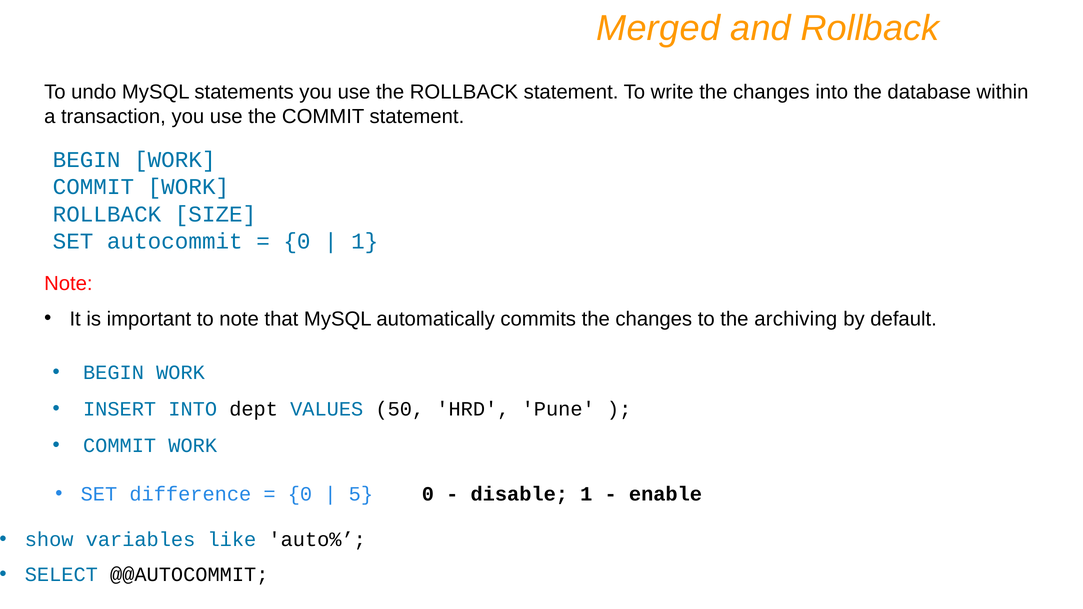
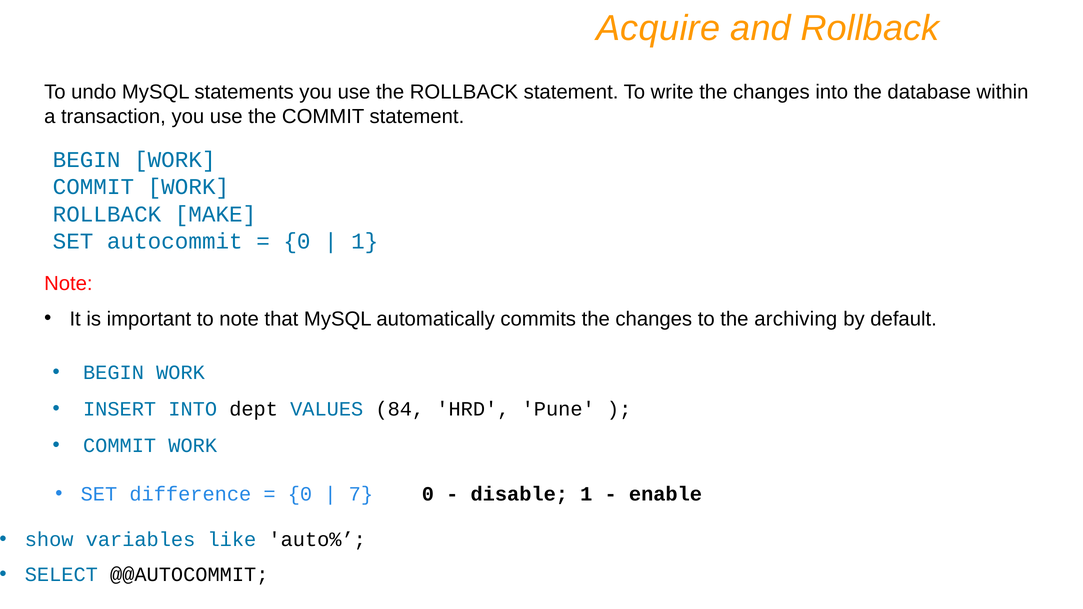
Merged: Merged -> Acquire
SIZE: SIZE -> MAKE
50: 50 -> 84
5: 5 -> 7
